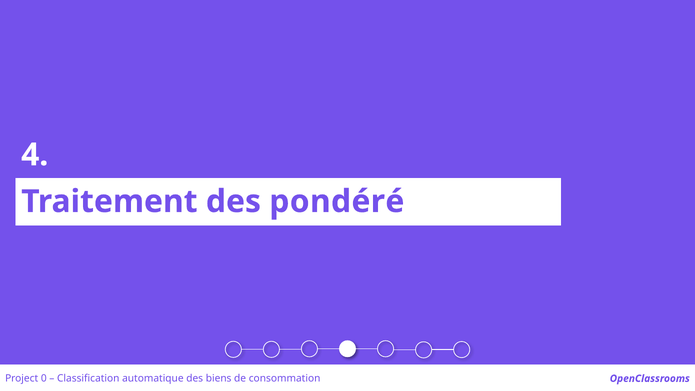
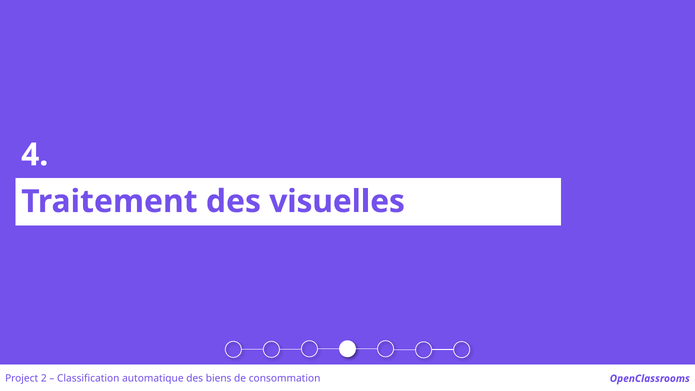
pondéré: pondéré -> visuelles
0: 0 -> 2
